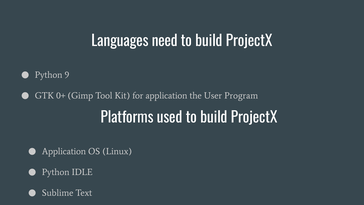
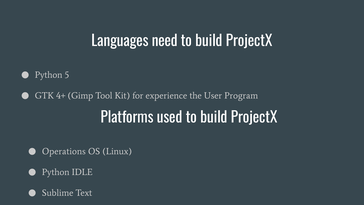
9: 9 -> 5
0+: 0+ -> 4+
for application: application -> experience
Application at (64, 151): Application -> Operations
